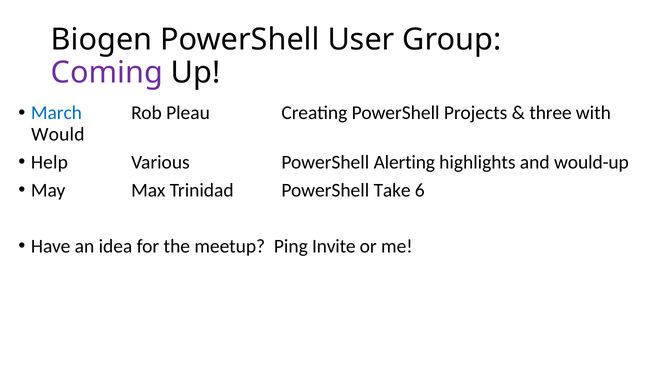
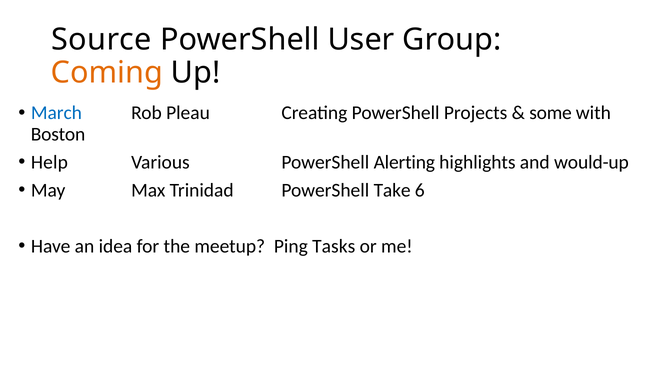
Biogen: Biogen -> Source
Coming colour: purple -> orange
three: three -> some
Would: Would -> Boston
Invite: Invite -> Tasks
